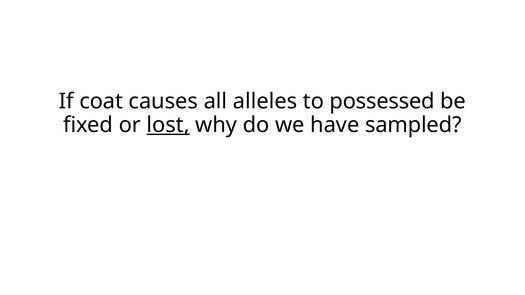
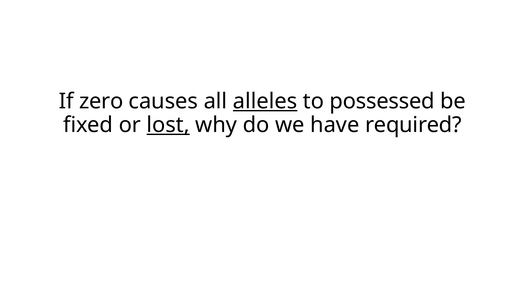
coat: coat -> zero
alleles underline: none -> present
sampled: sampled -> required
